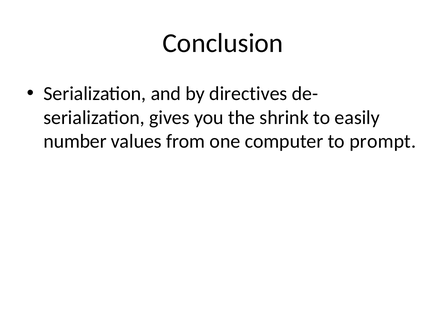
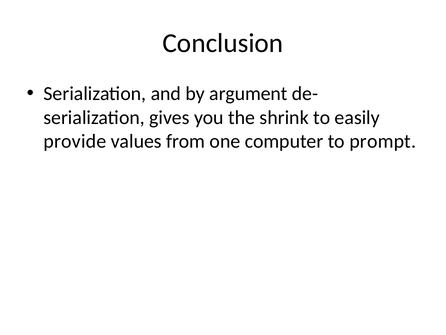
directives: directives -> argument
number: number -> provide
